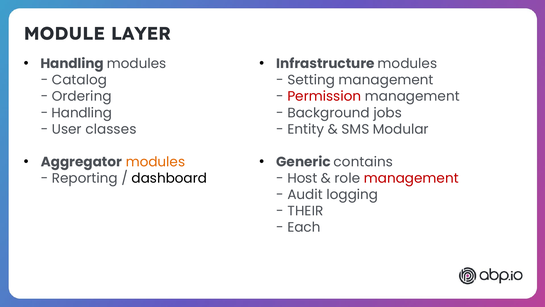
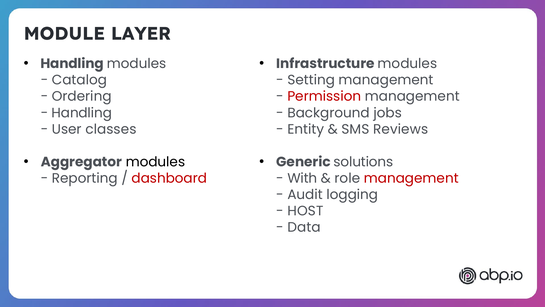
Modular: Modular -> Reviews
modules at (155, 162) colour: orange -> black
contains: contains -> solutions
dashboard colour: black -> red
Host: Host -> With
THEIR: THEIR -> HOST
Each: Each -> Data
